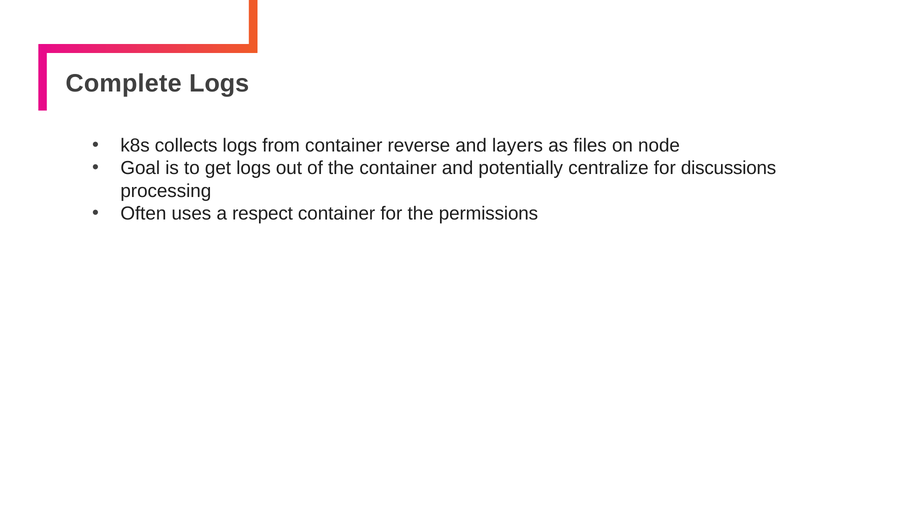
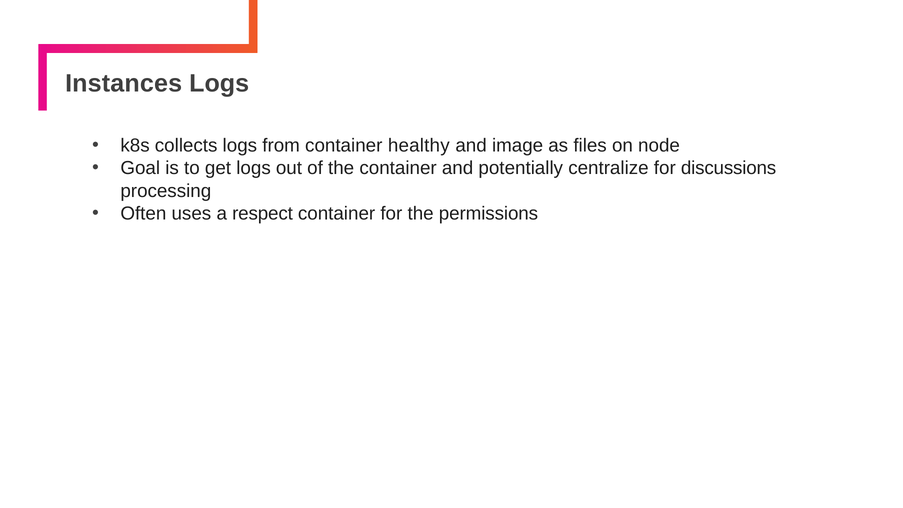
Complete: Complete -> Instances
reverse: reverse -> healthy
layers: layers -> image
